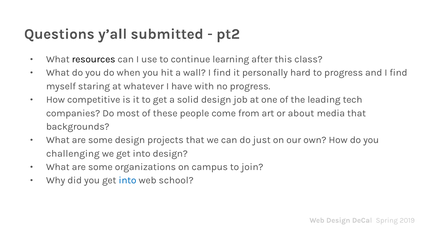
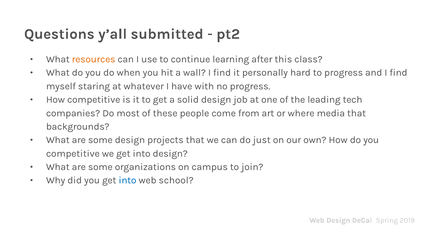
resources colour: black -> orange
about: about -> where
challenging at (73, 153): challenging -> competitive
